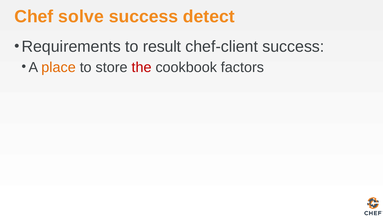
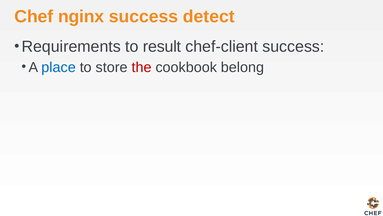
solve: solve -> nginx
place colour: orange -> blue
factors: factors -> belong
